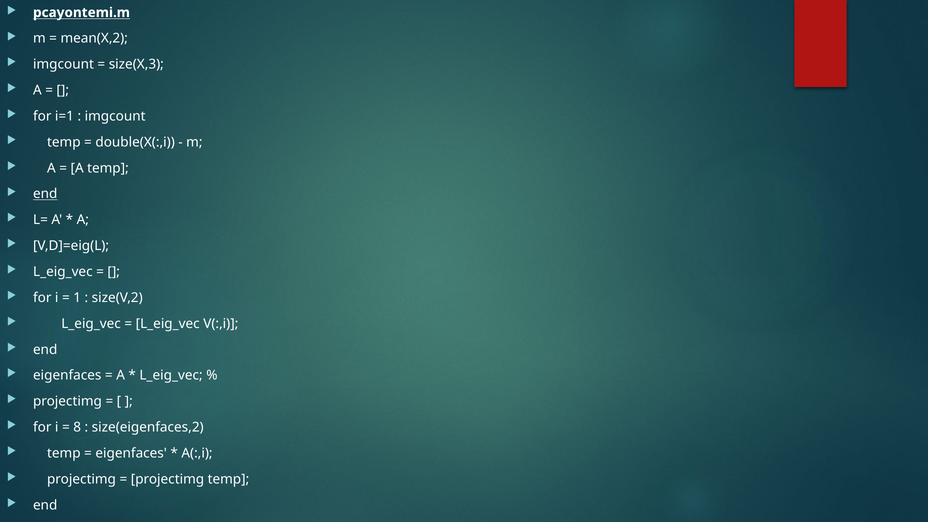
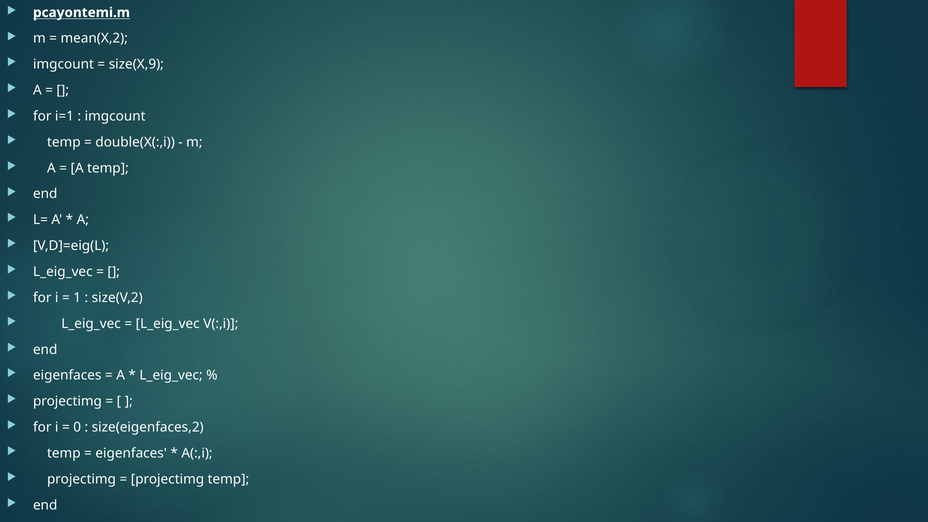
size(X,3: size(X,3 -> size(X,9
end at (45, 194) underline: present -> none
8: 8 -> 0
